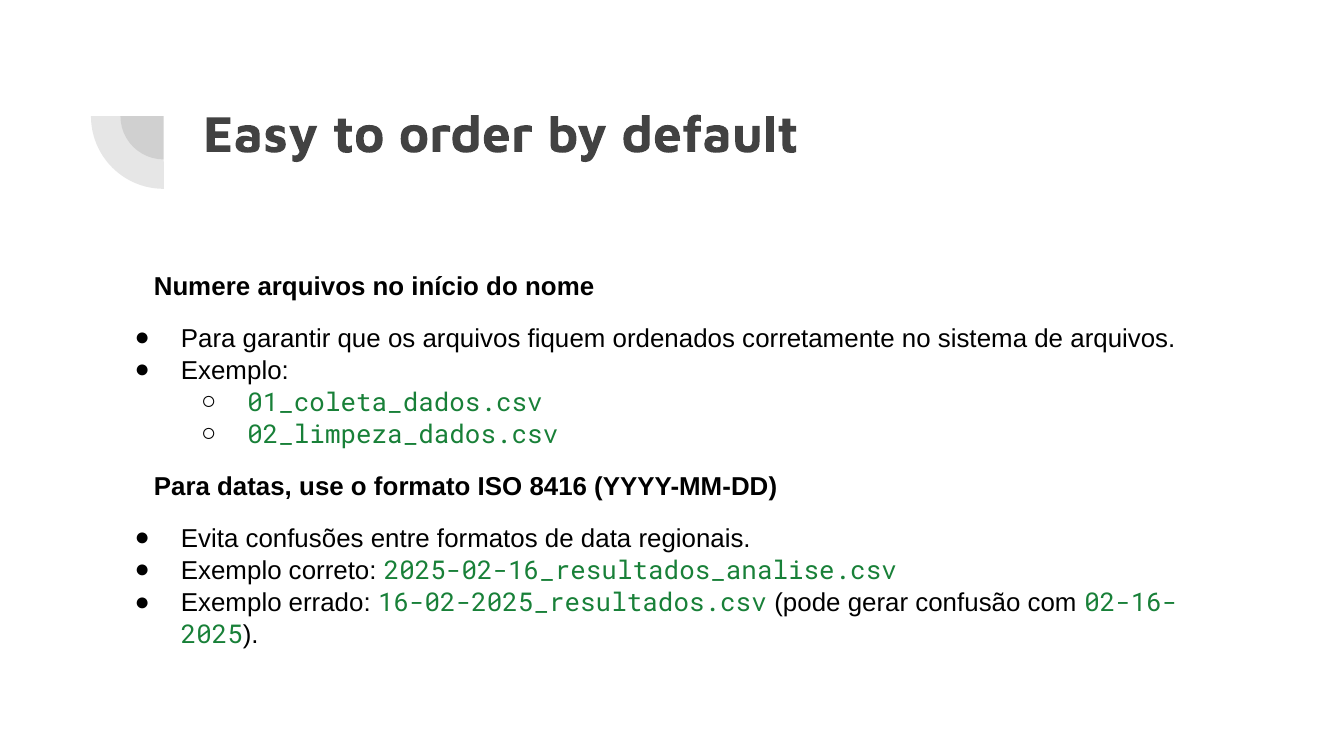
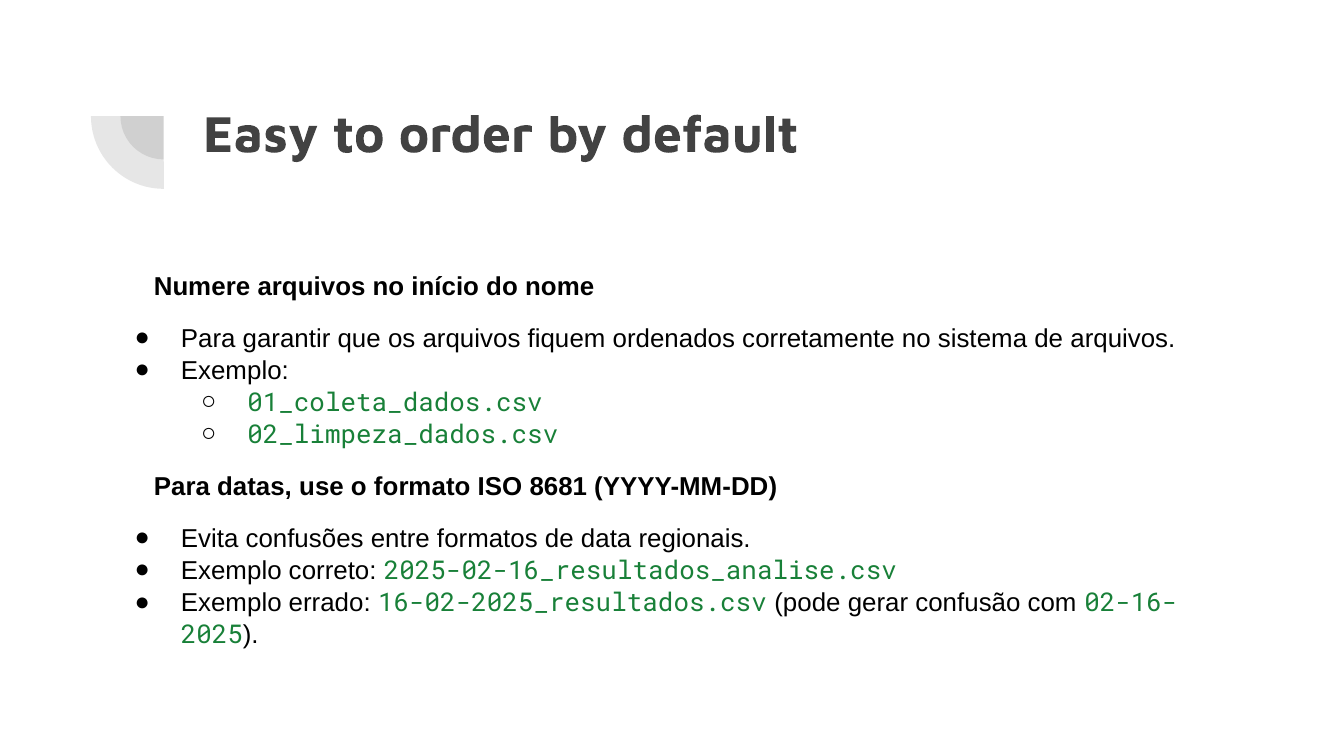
8416: 8416 -> 8681
